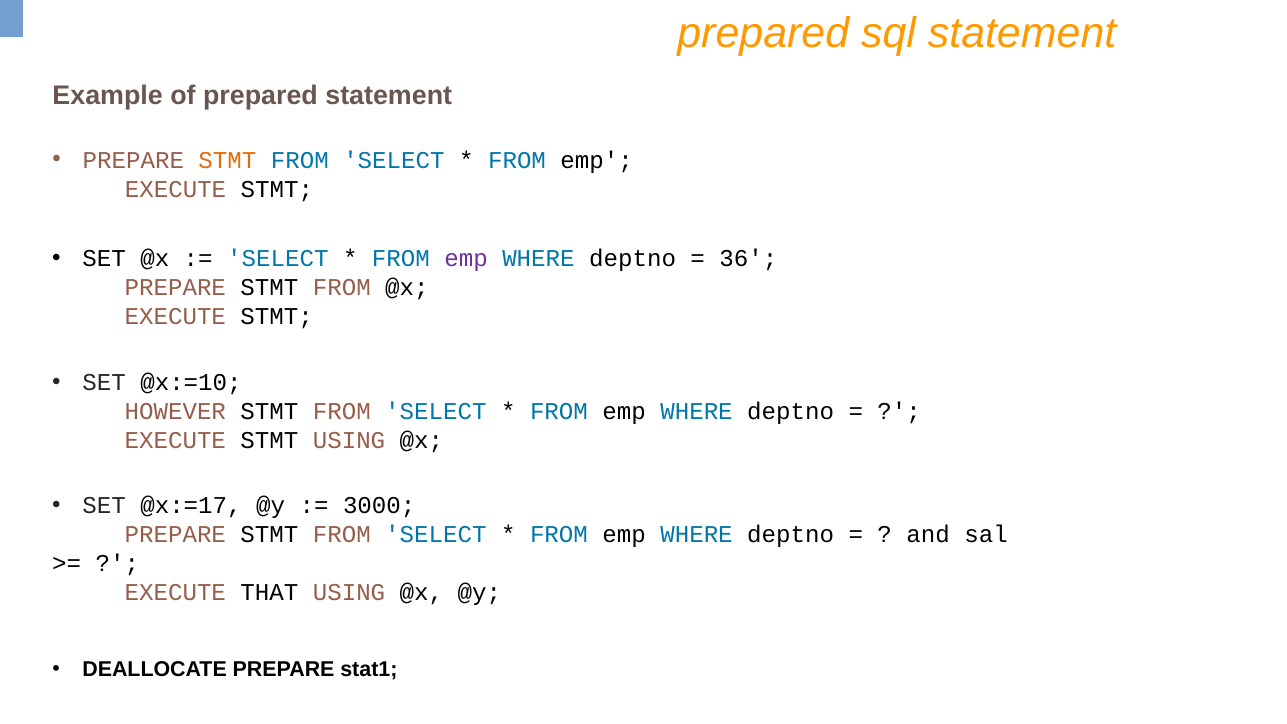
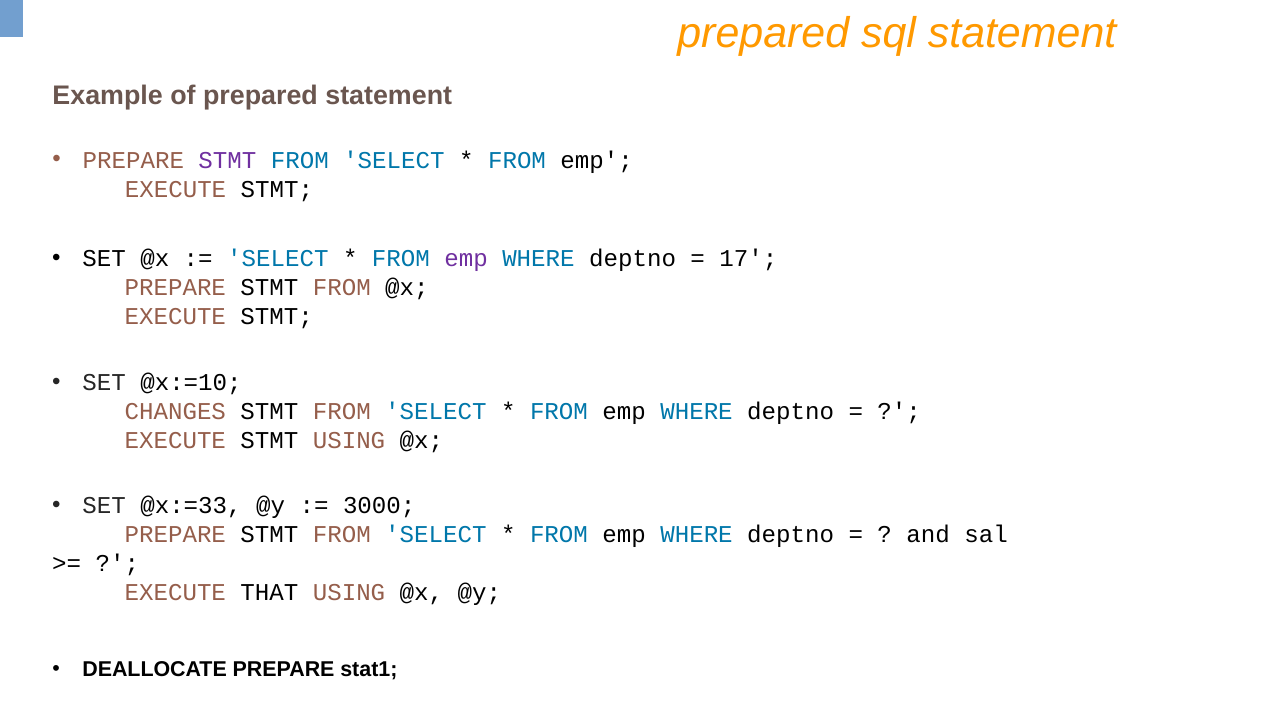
STMT at (227, 160) colour: orange -> purple
36: 36 -> 17
HOWEVER: HOWEVER -> CHANGES
@x:=17: @x:=17 -> @x:=33
